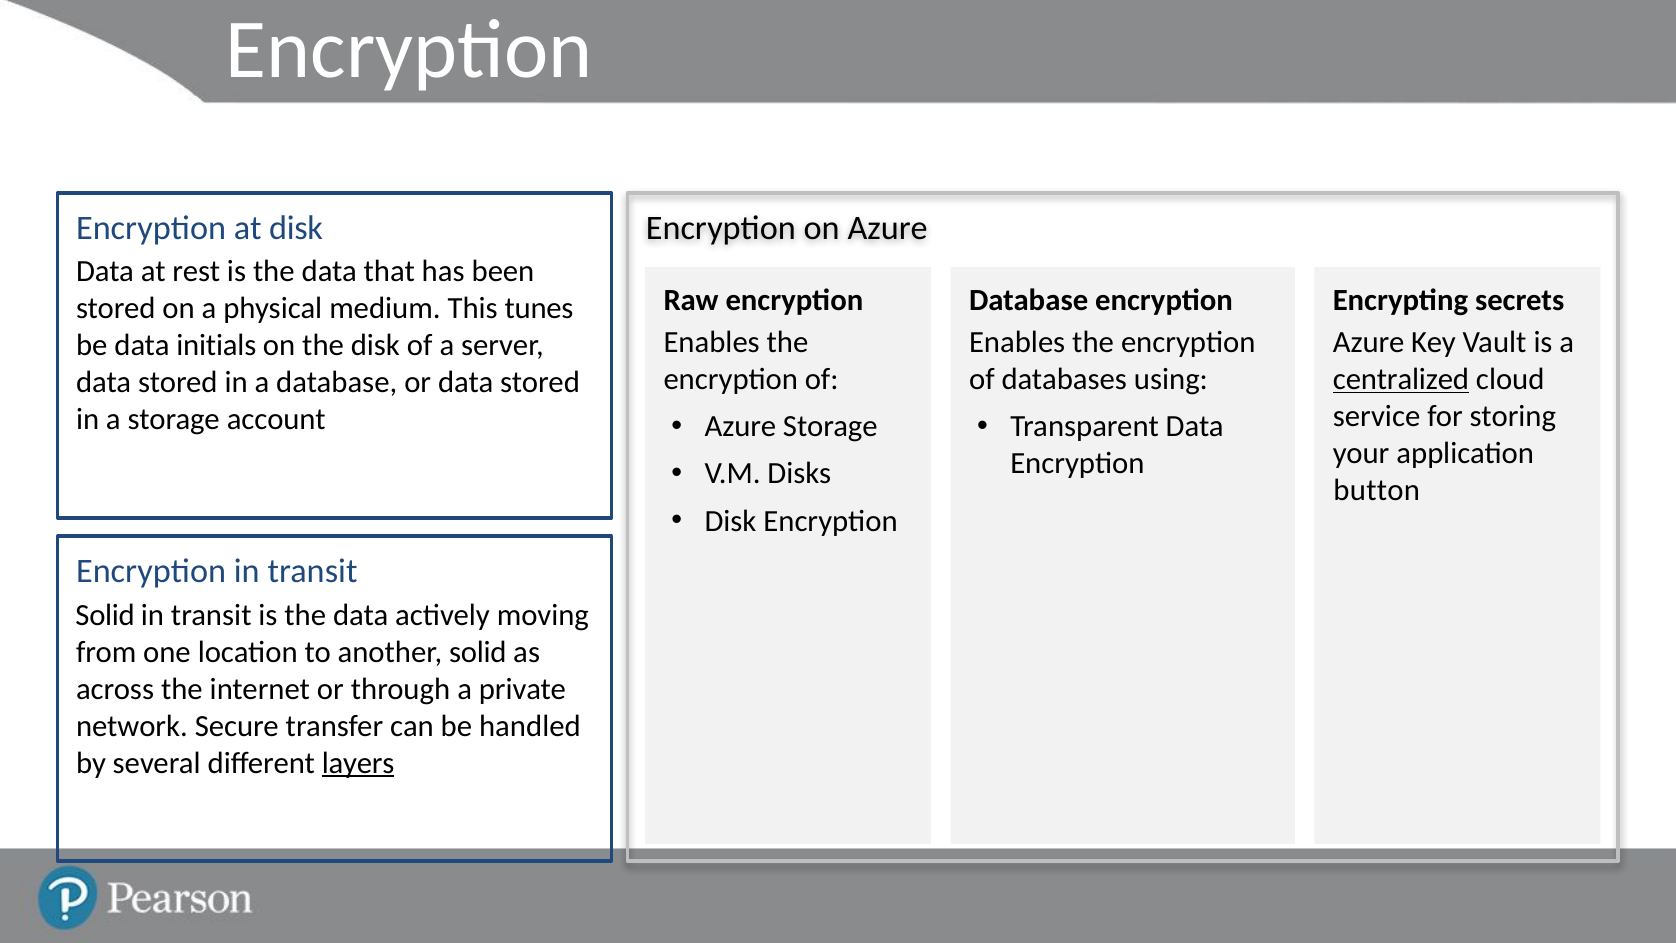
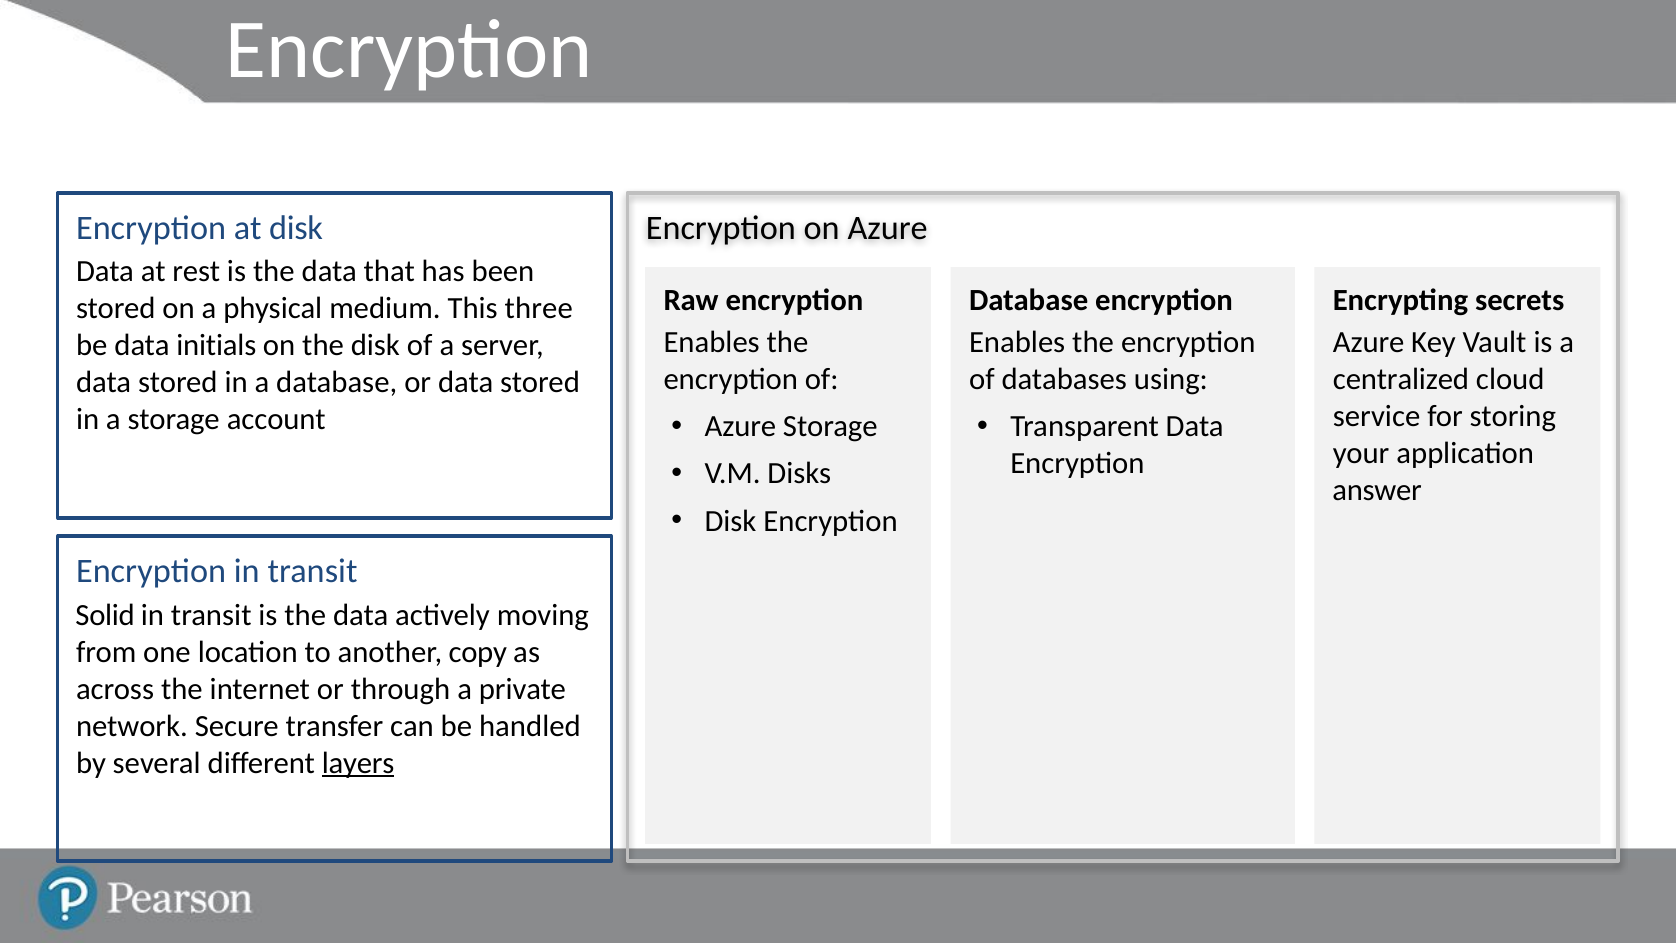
tunes: tunes -> three
centralized underline: present -> none
button: button -> answer
another solid: solid -> copy
